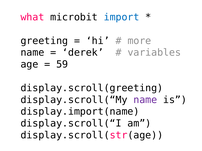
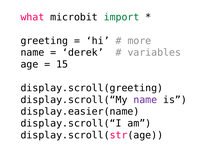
import colour: blue -> green
59: 59 -> 15
display.import(name: display.import(name -> display.easier(name
